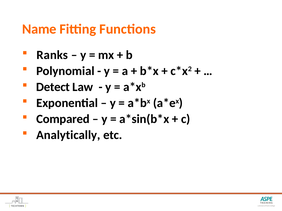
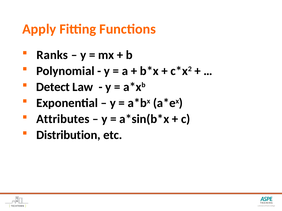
Name: Name -> Apply
Compared: Compared -> Attributes
Analytically: Analytically -> Distribution
